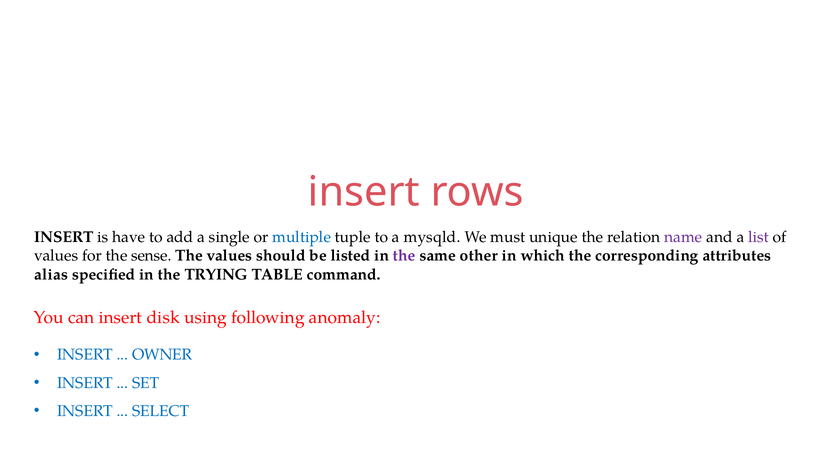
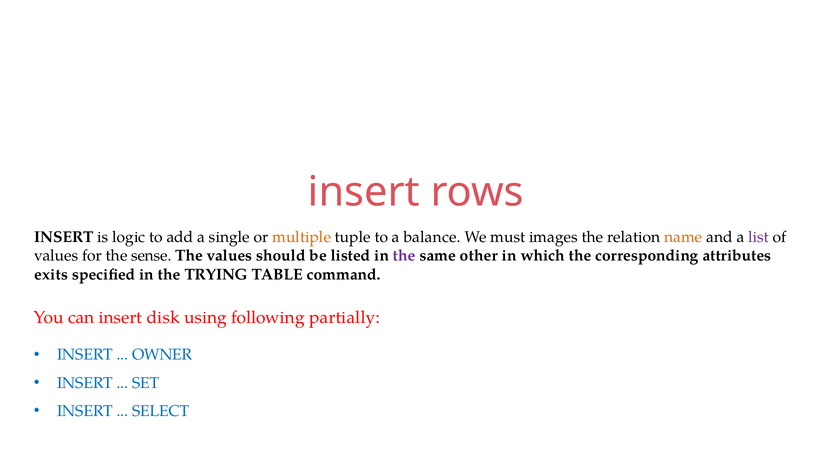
have: have -> logic
multiple colour: blue -> orange
mysqld: mysqld -> balance
unique: unique -> images
name colour: purple -> orange
alias: alias -> exits
anomaly: anomaly -> partially
